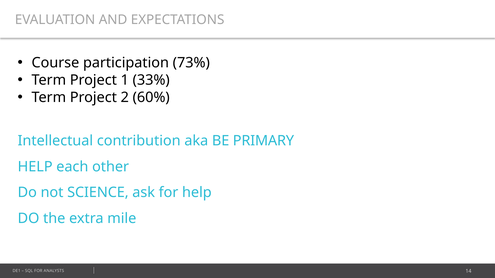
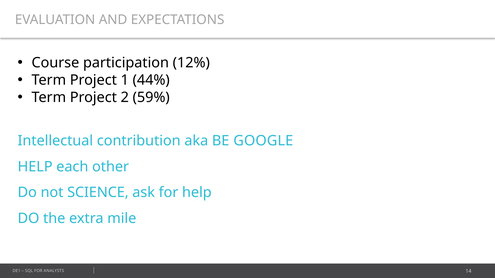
73%: 73% -> 12%
33%: 33% -> 44%
60%: 60% -> 59%
PRIMARY: PRIMARY -> GOOGLE
